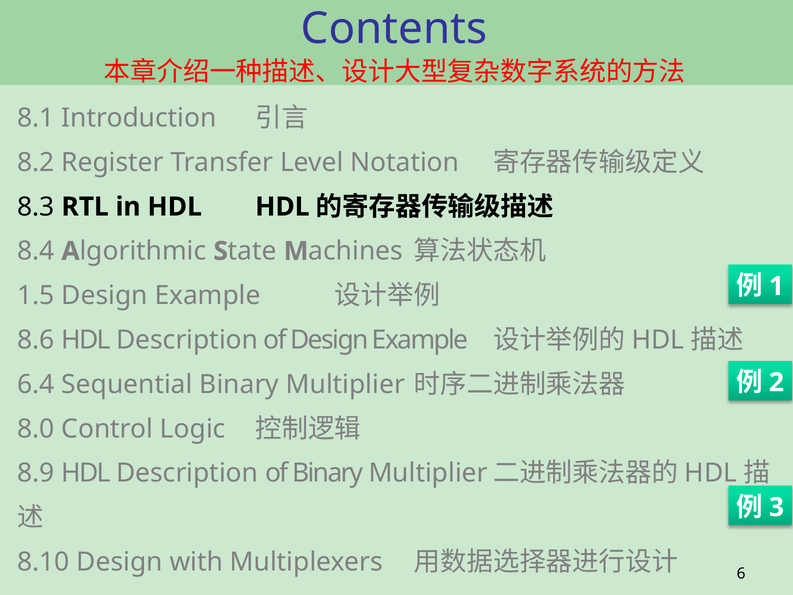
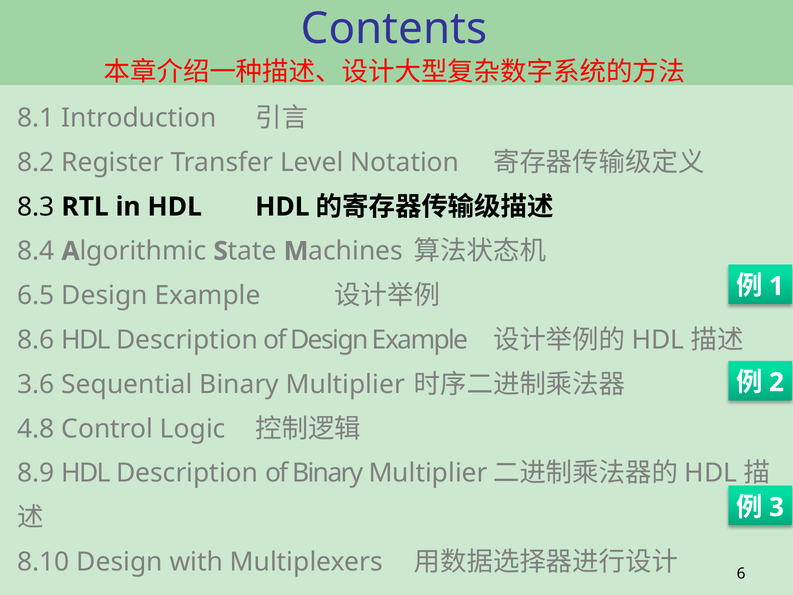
1.5: 1.5 -> 6.5
6.4: 6.4 -> 3.6
8.0: 8.0 -> 4.8
